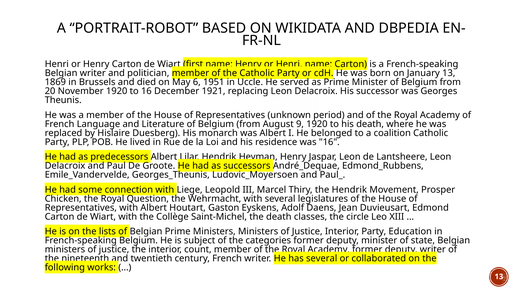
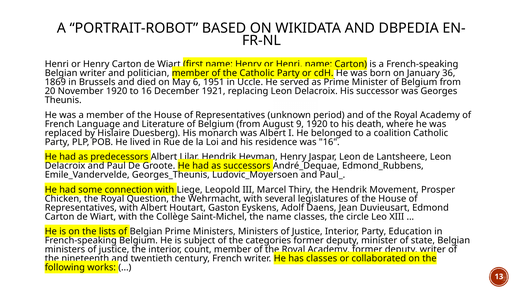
January 13: 13 -> 36
the death: death -> name
has several: several -> classes
